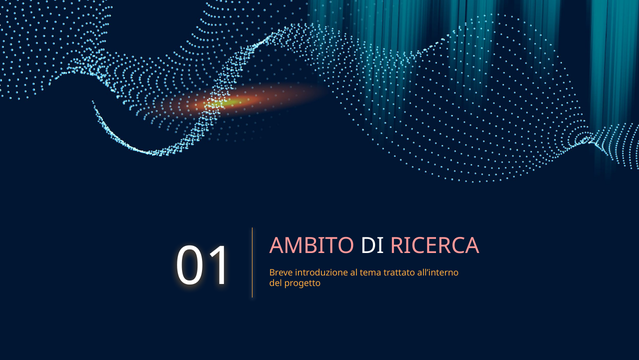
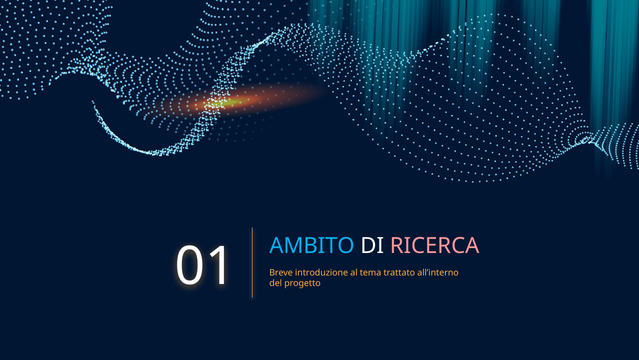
AMBITO colour: pink -> light blue
